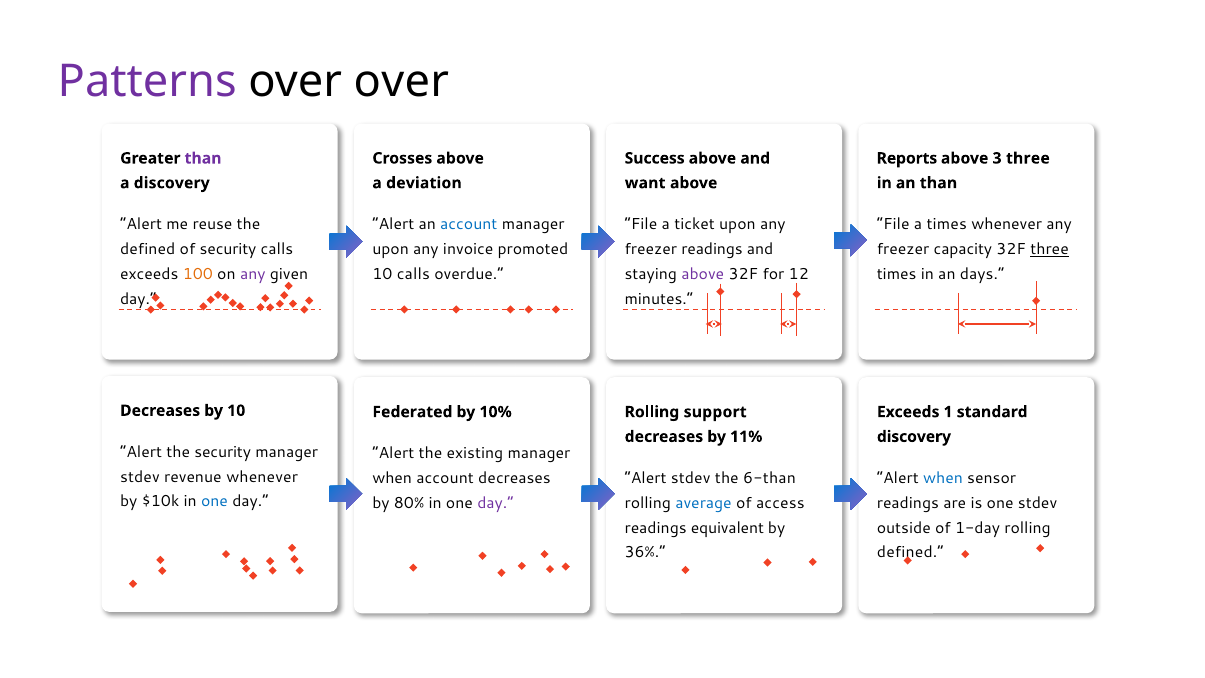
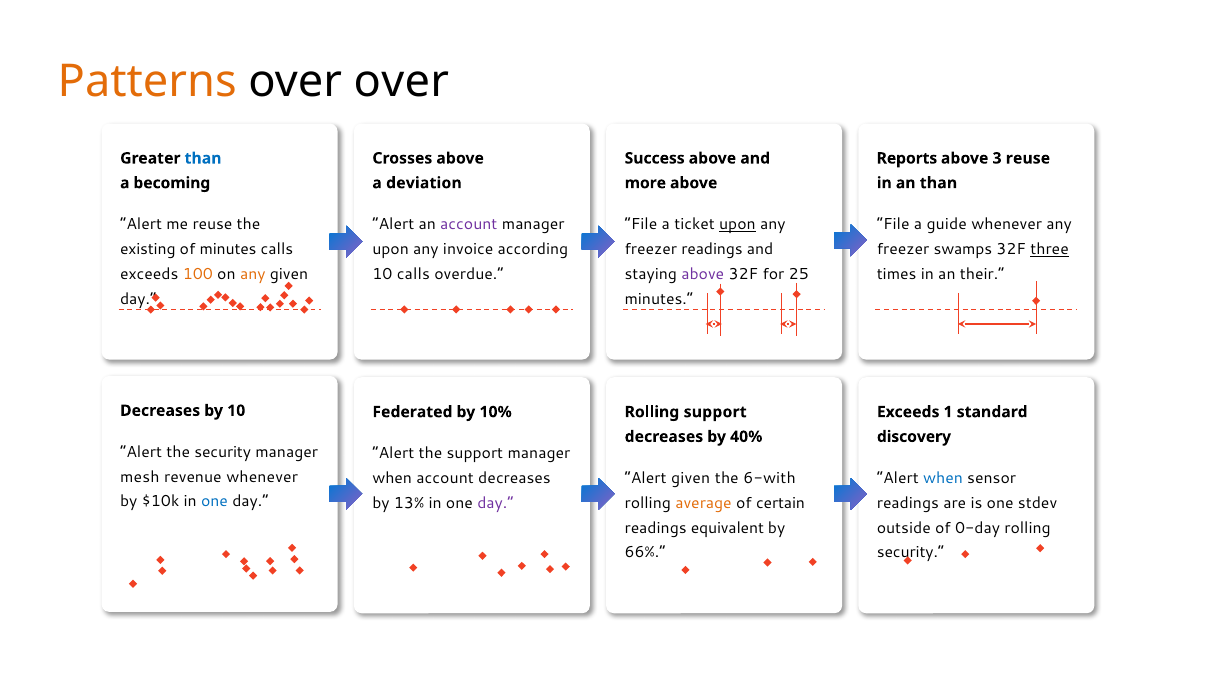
Patterns colour: purple -> orange
than at (203, 158) colour: purple -> blue
3 three: three -> reuse
a discovery: discovery -> becoming
want: want -> more
account at (469, 225) colour: blue -> purple
upon at (737, 225) underline: none -> present
a times: times -> guide
defined at (148, 249): defined -> existing
of security: security -> minutes
promoted: promoted -> according
capacity: capacity -> swamps
any at (253, 274) colour: purple -> orange
12: 12 -> 25
days: days -> their
11%: 11% -> 40%
the existing: existing -> support
stdev at (140, 477): stdev -> mesh
stdev at (691, 478): stdev -> given
6-than: 6-than -> 6-with
80%: 80% -> 13%
average colour: blue -> orange
access: access -> certain
1-day: 1-day -> 0-day
36%: 36% -> 66%
defined at (910, 552): defined -> security
